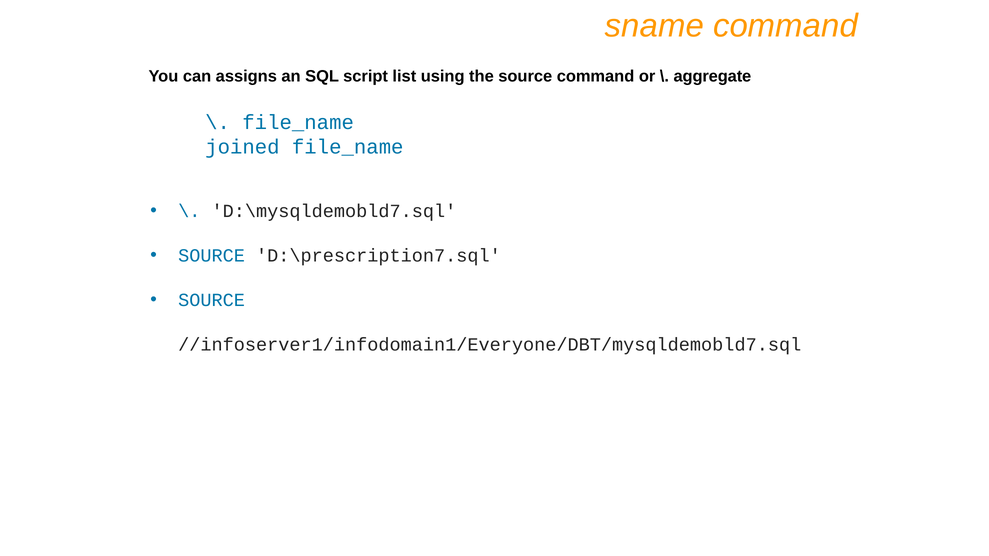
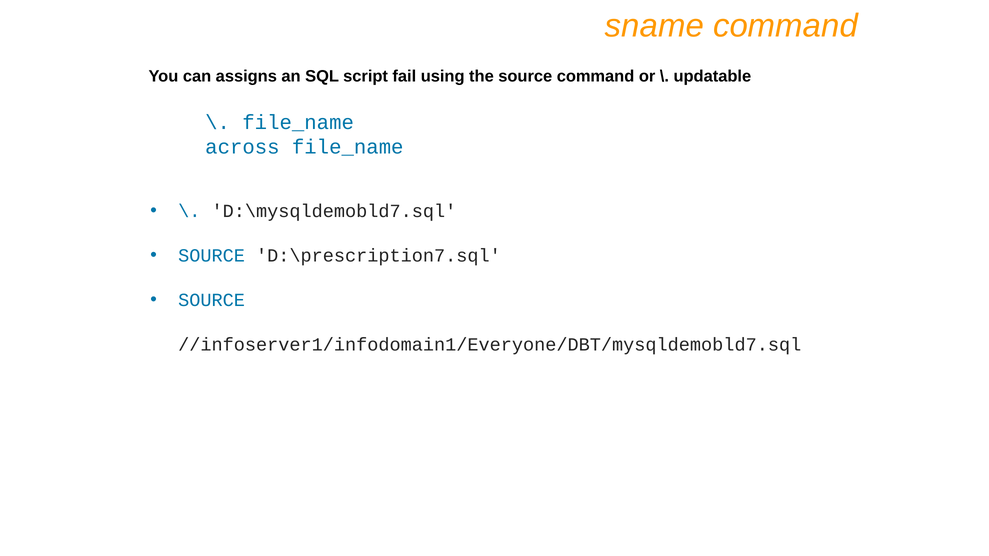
list: list -> fail
aggregate: aggregate -> updatable
joined: joined -> across
